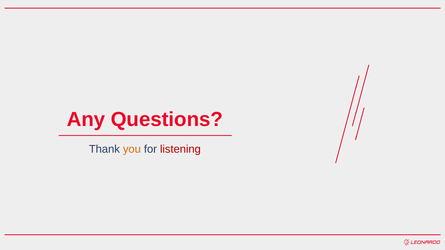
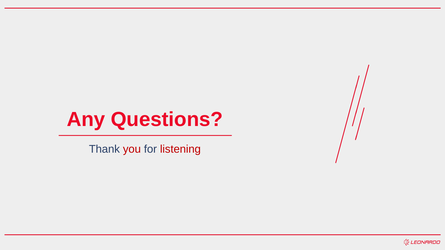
you colour: orange -> red
